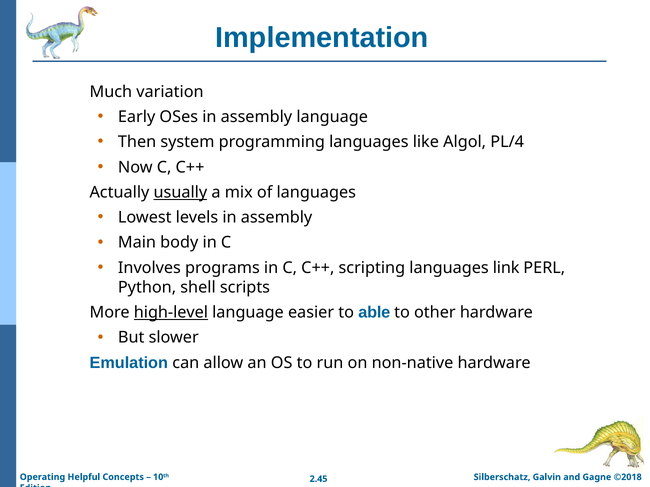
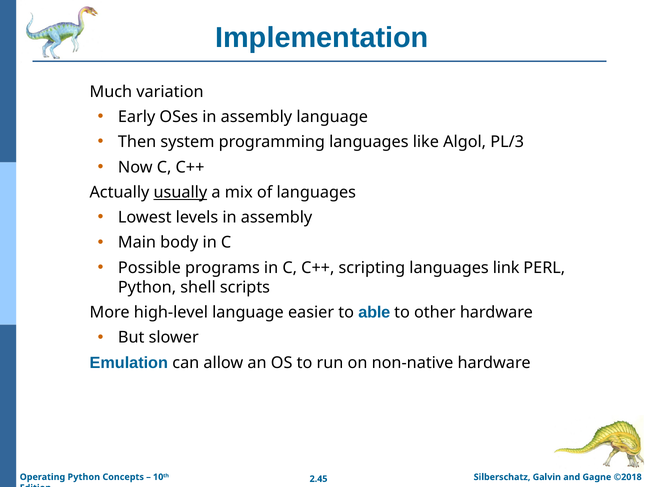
PL/4: PL/4 -> PL/3
Involves: Involves -> Possible
high-level underline: present -> none
Helpful at (84, 477): Helpful -> Python
